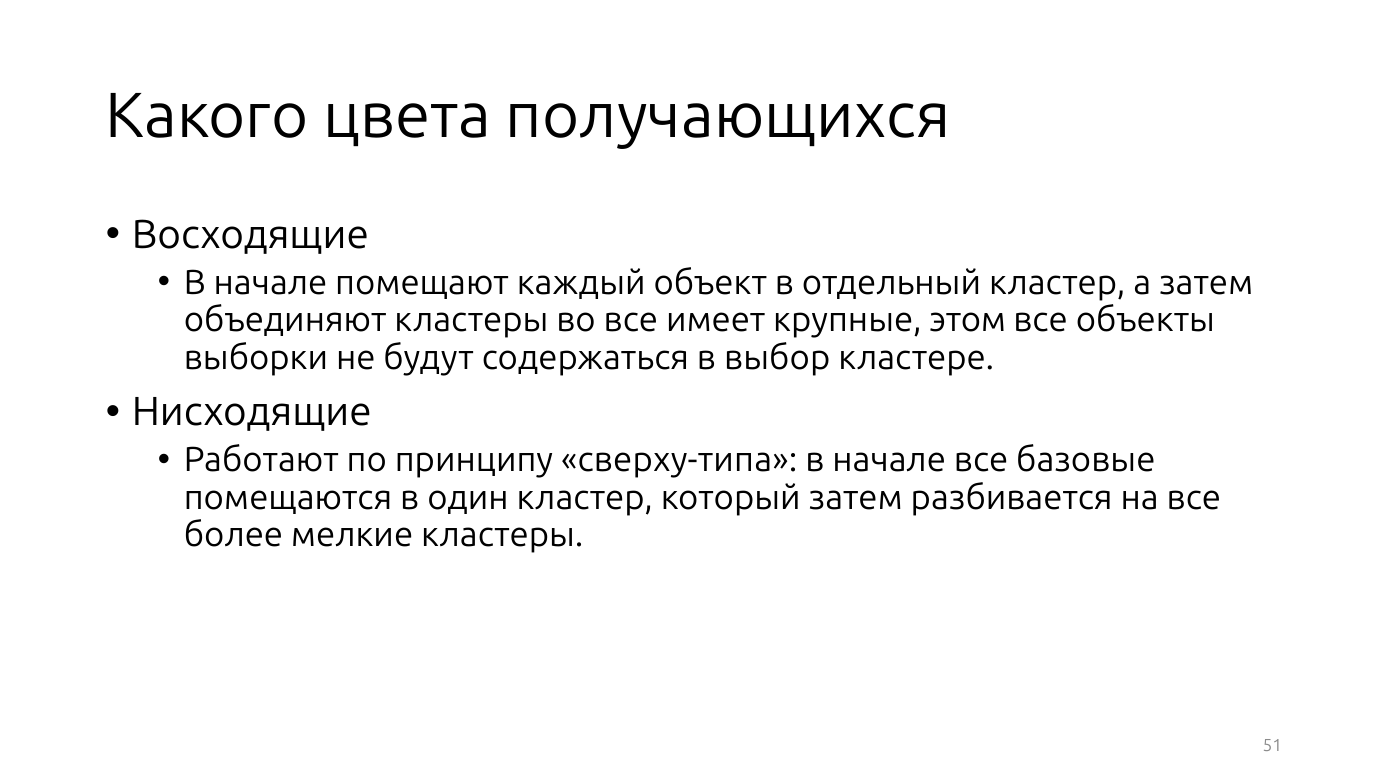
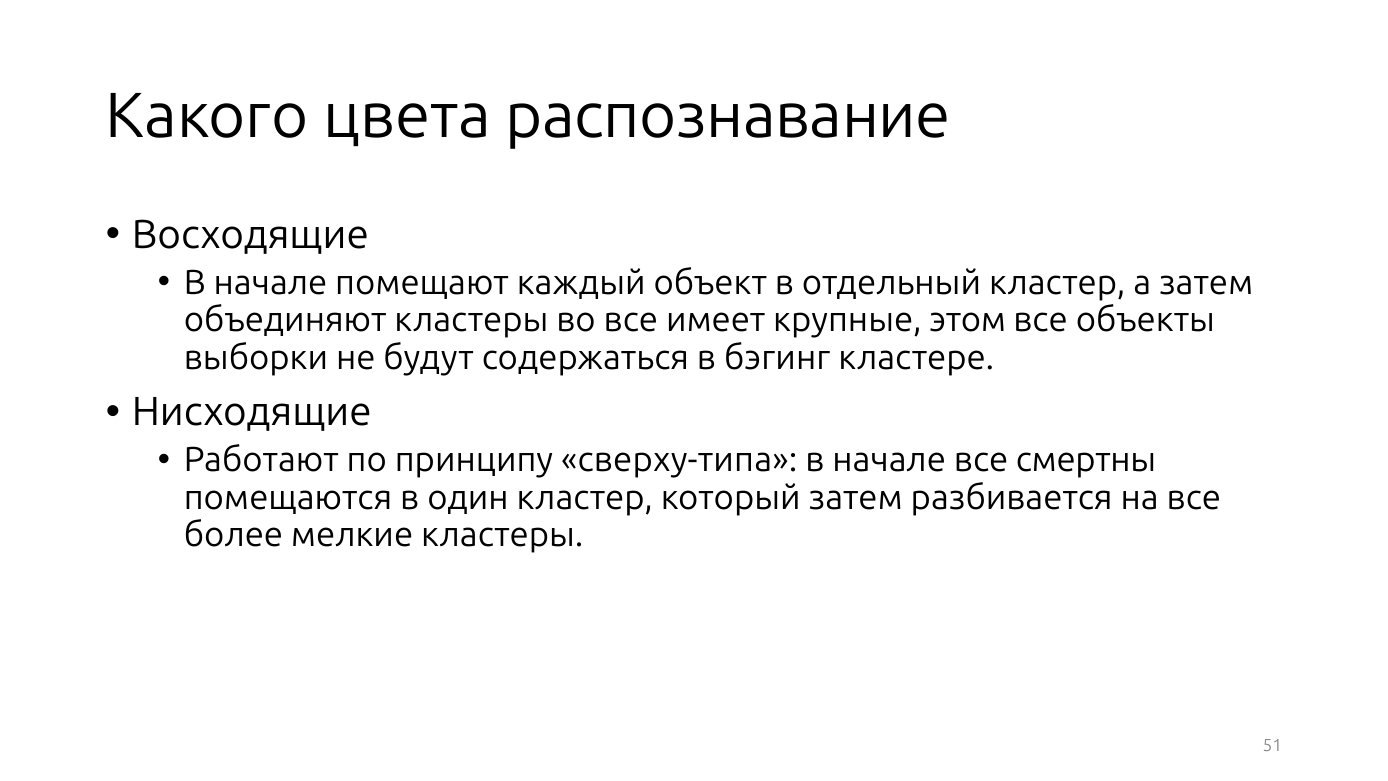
получающихся: получающихся -> распознавание
выбор: выбор -> бэгинг
базовые: базовые -> смертны
